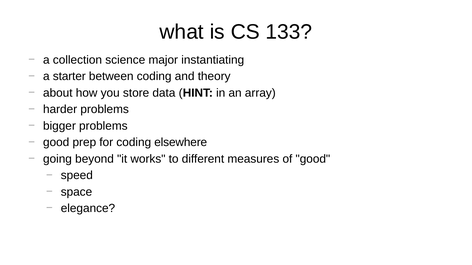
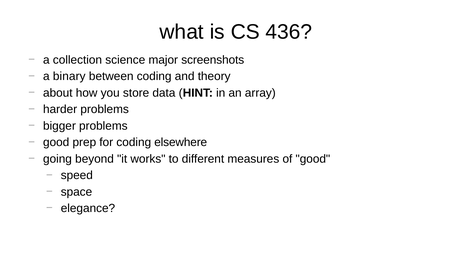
133: 133 -> 436
instantiating: instantiating -> screenshots
starter: starter -> binary
